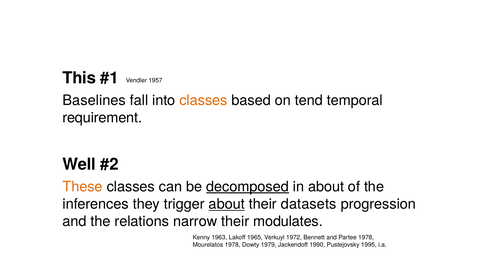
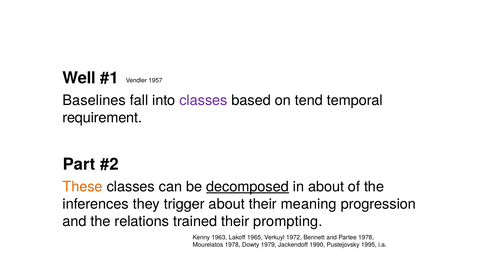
This: This -> Well
classes at (203, 100) colour: orange -> purple
Well: Well -> Part
about at (227, 204) underline: present -> none
datasets: datasets -> meaning
narrow: narrow -> trained
modulates: modulates -> prompting
